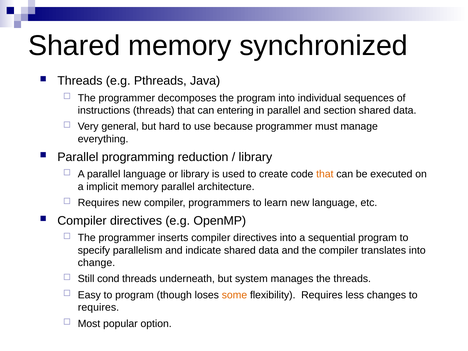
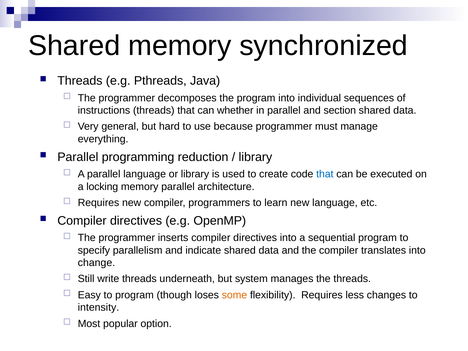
entering: entering -> whether
that at (325, 174) colour: orange -> blue
implicit: implicit -> locking
cond: cond -> write
requires at (98, 307): requires -> intensity
